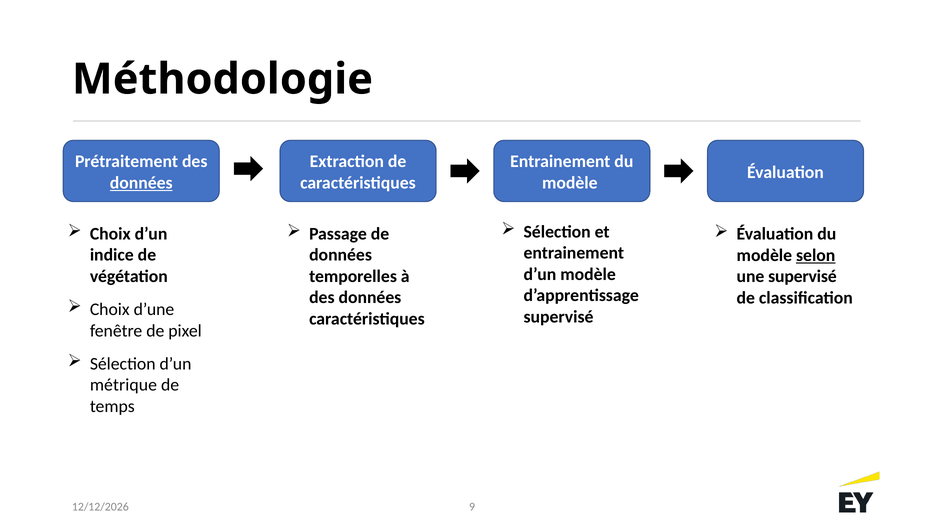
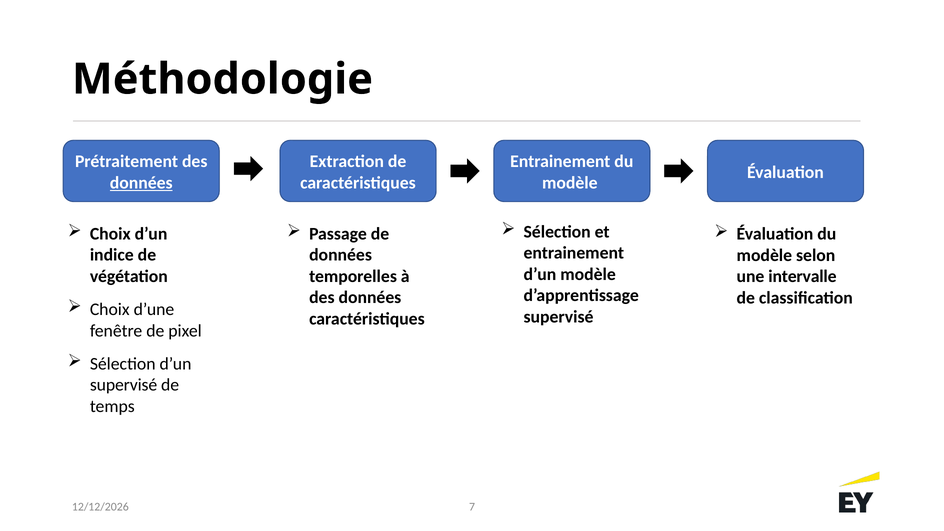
selon underline: present -> none
une supervisé: supervisé -> intervalle
métrique at (123, 385): métrique -> supervisé
9: 9 -> 7
